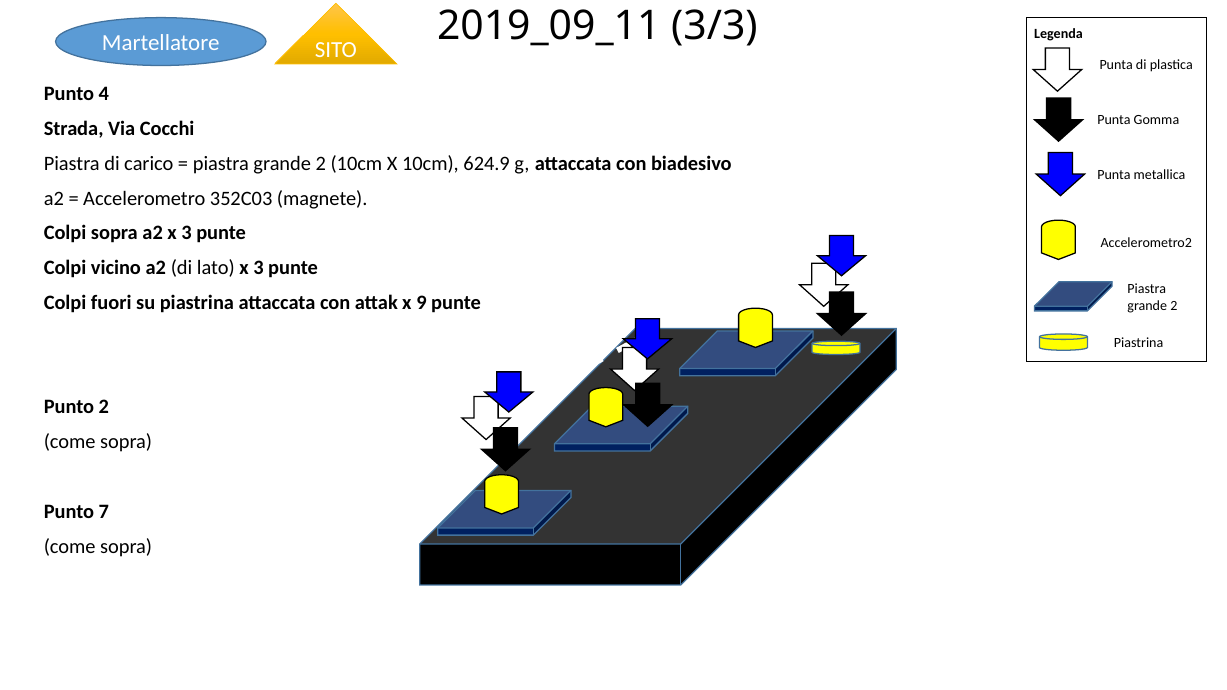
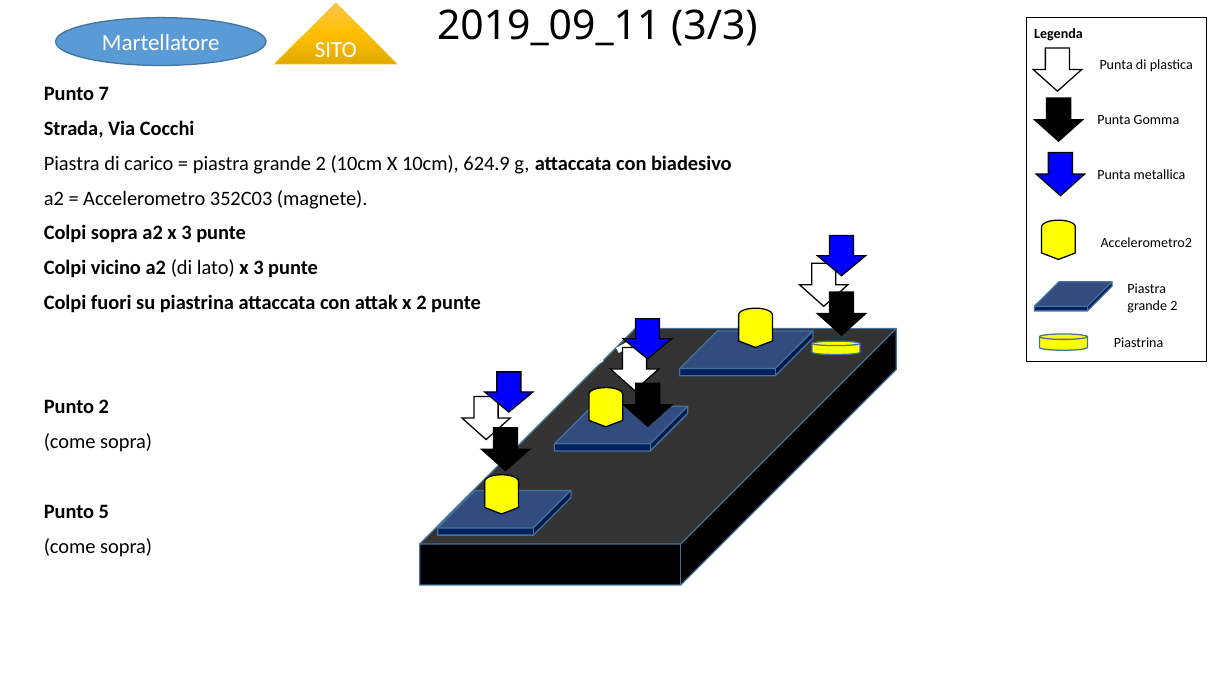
4: 4 -> 7
x 9: 9 -> 2
7: 7 -> 5
